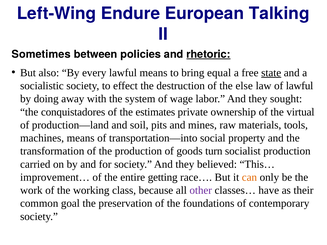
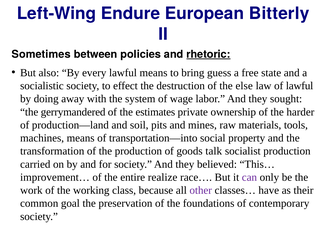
Talking: Talking -> Bitterly
equal: equal -> guess
state underline: present -> none
conquistadores: conquistadores -> gerrymandered
virtual: virtual -> harder
turn: turn -> talk
getting: getting -> realize
can colour: orange -> purple
